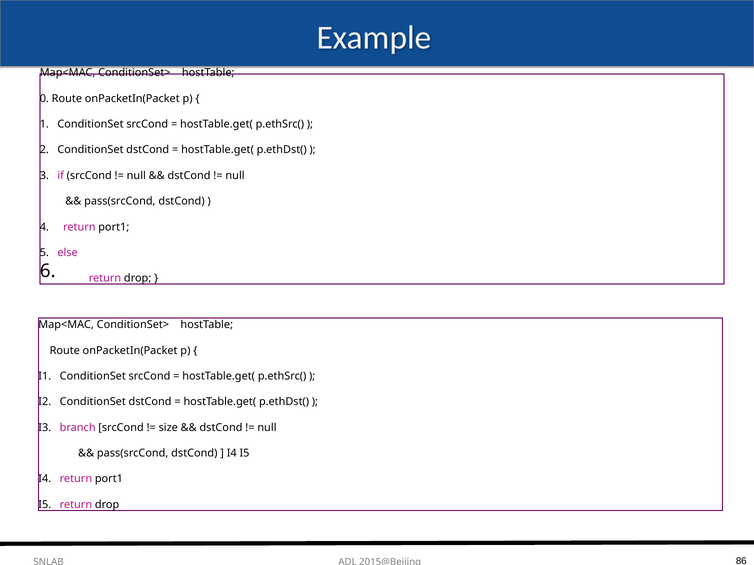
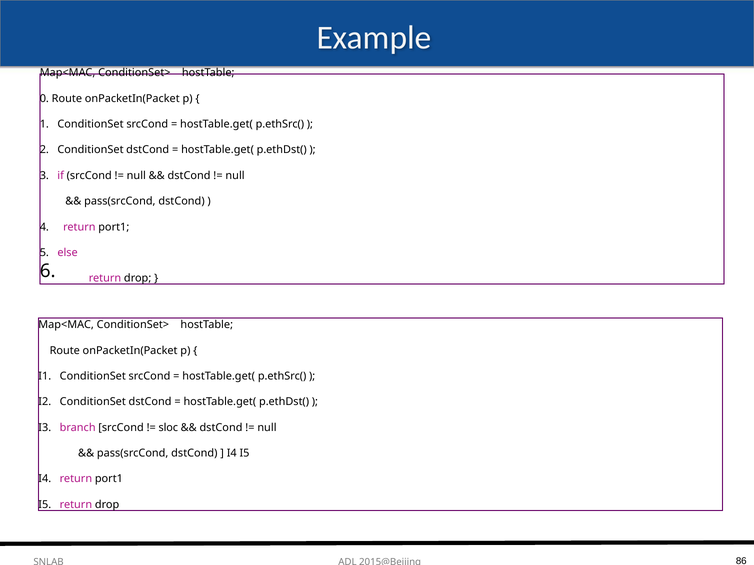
size: size -> sloc
